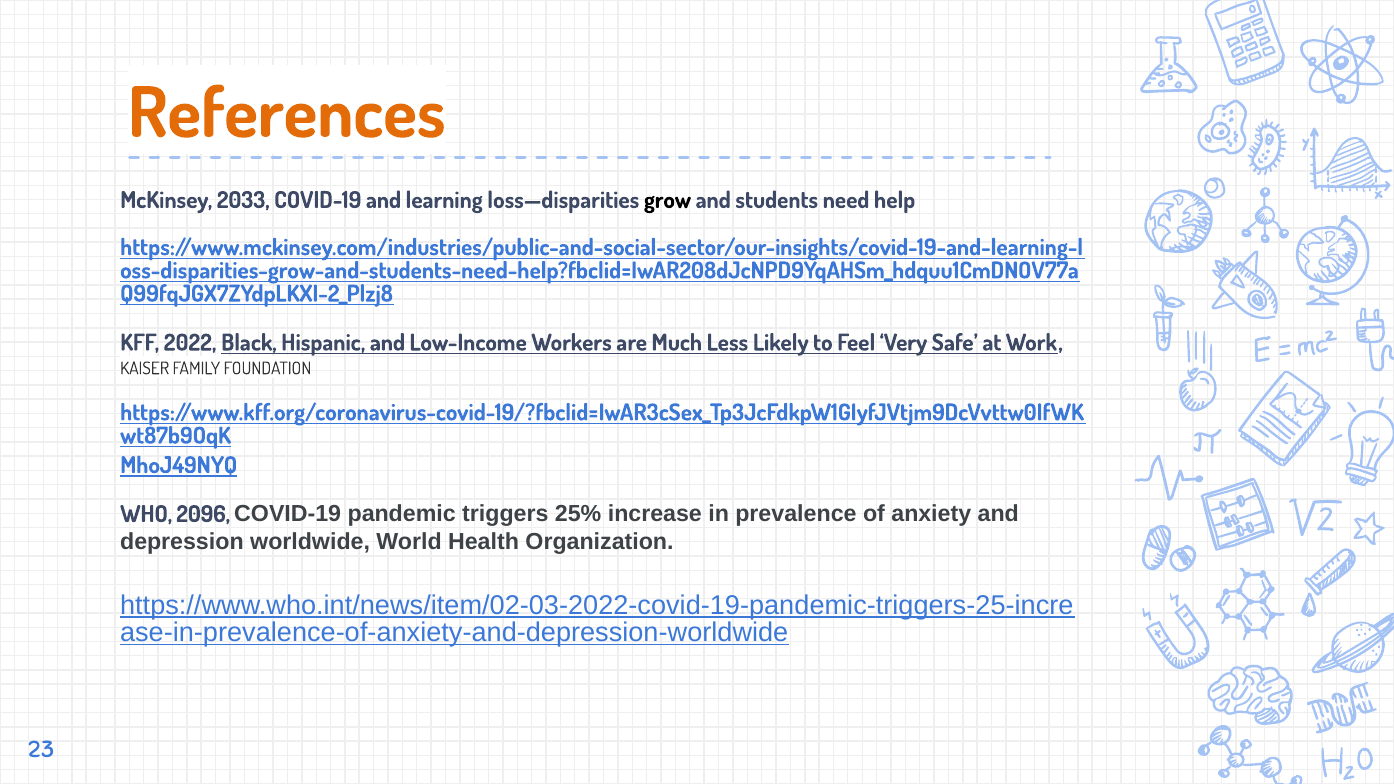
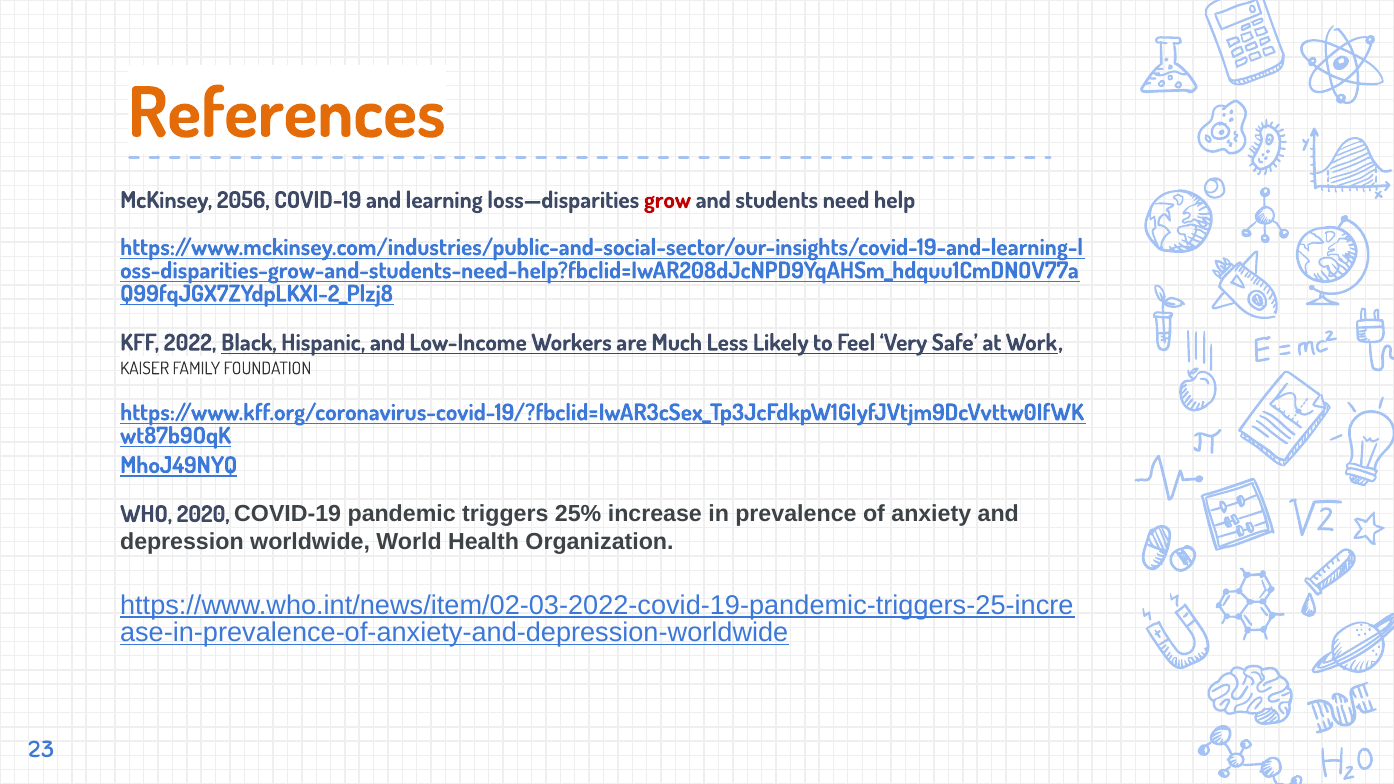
2033: 2033 -> 2056
grow colour: black -> red
2096: 2096 -> 2020
